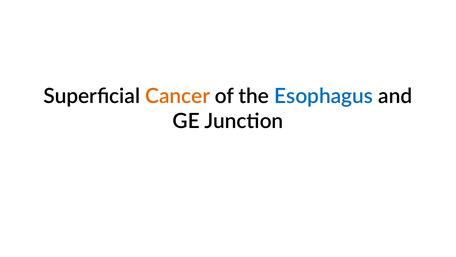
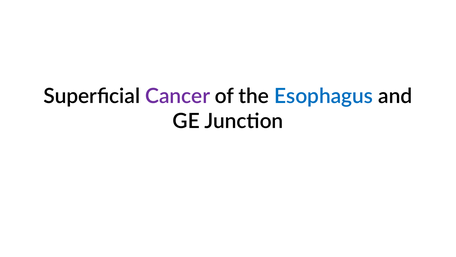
Cancer colour: orange -> purple
